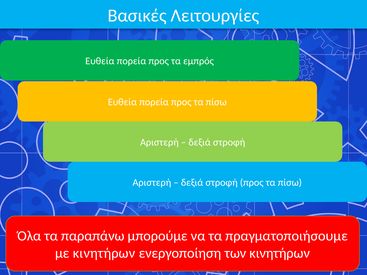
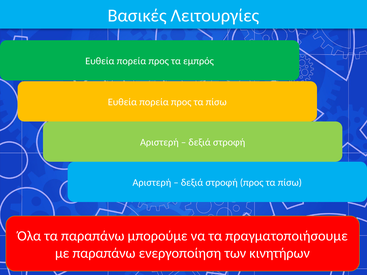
με κινητήρων: κινητήρων -> παραπάνω
